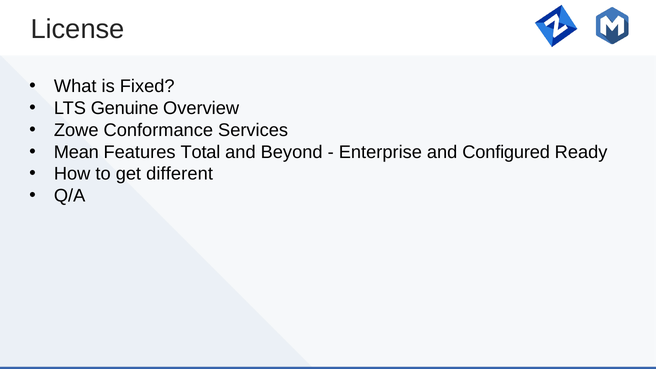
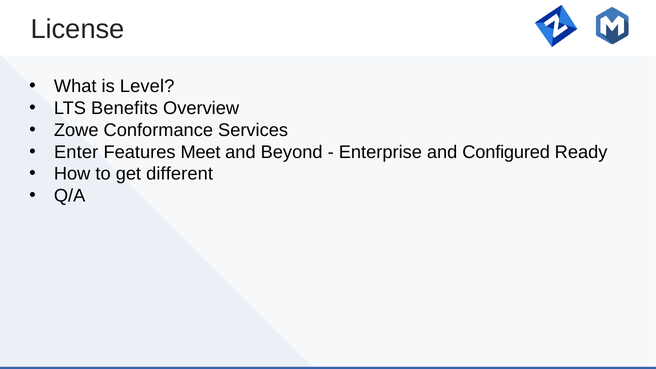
Fixed: Fixed -> Level
Genuine: Genuine -> Benefits
Mean: Mean -> Enter
Total: Total -> Meet
